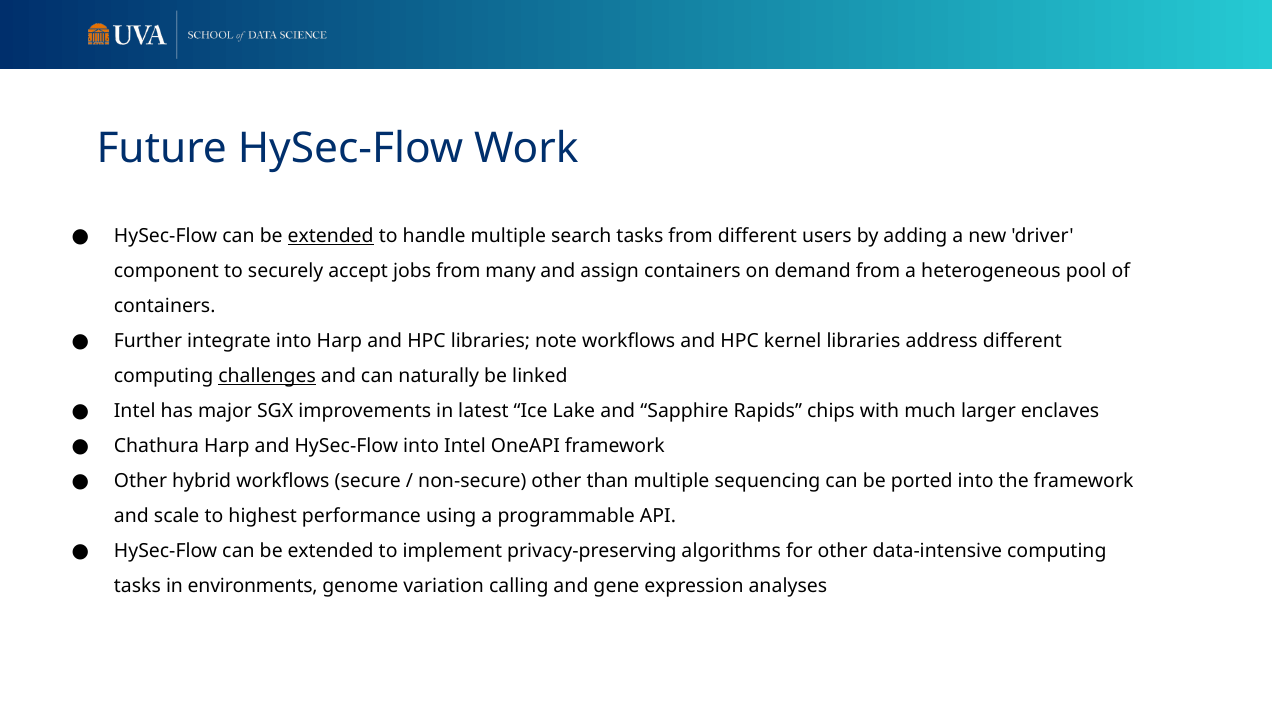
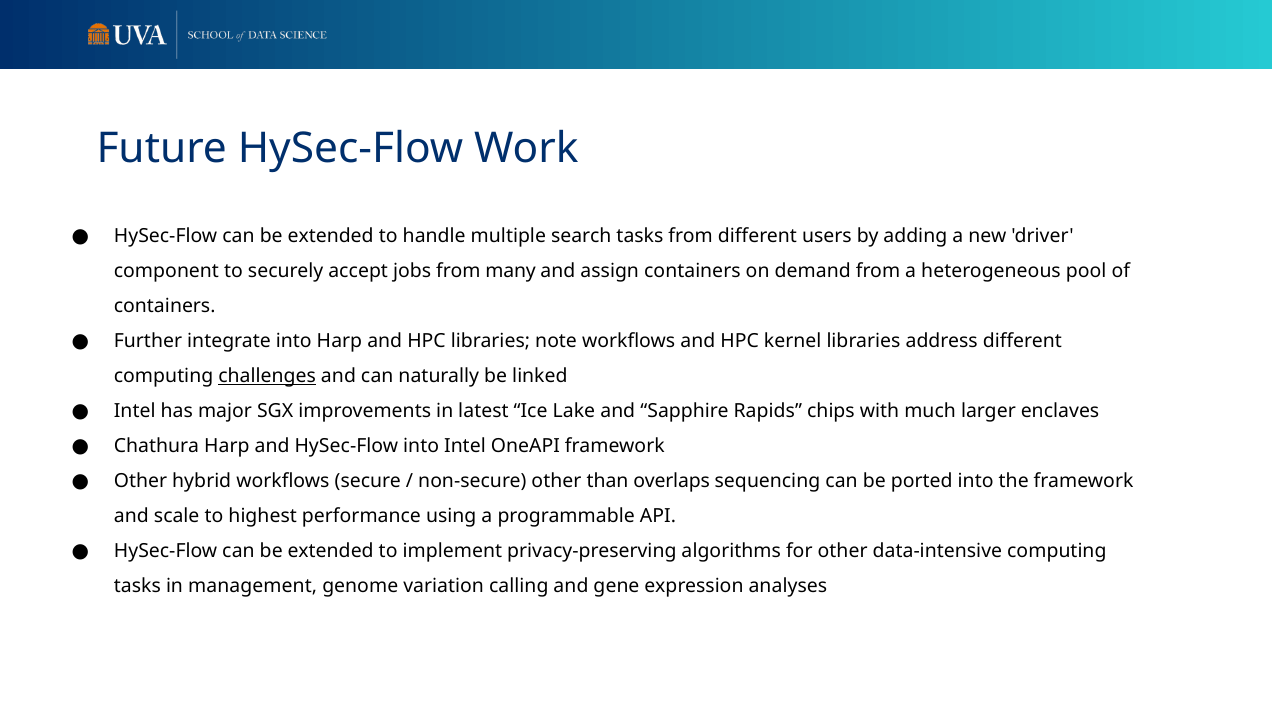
extended at (331, 236) underline: present -> none
than multiple: multiple -> overlaps
environments: environments -> management
